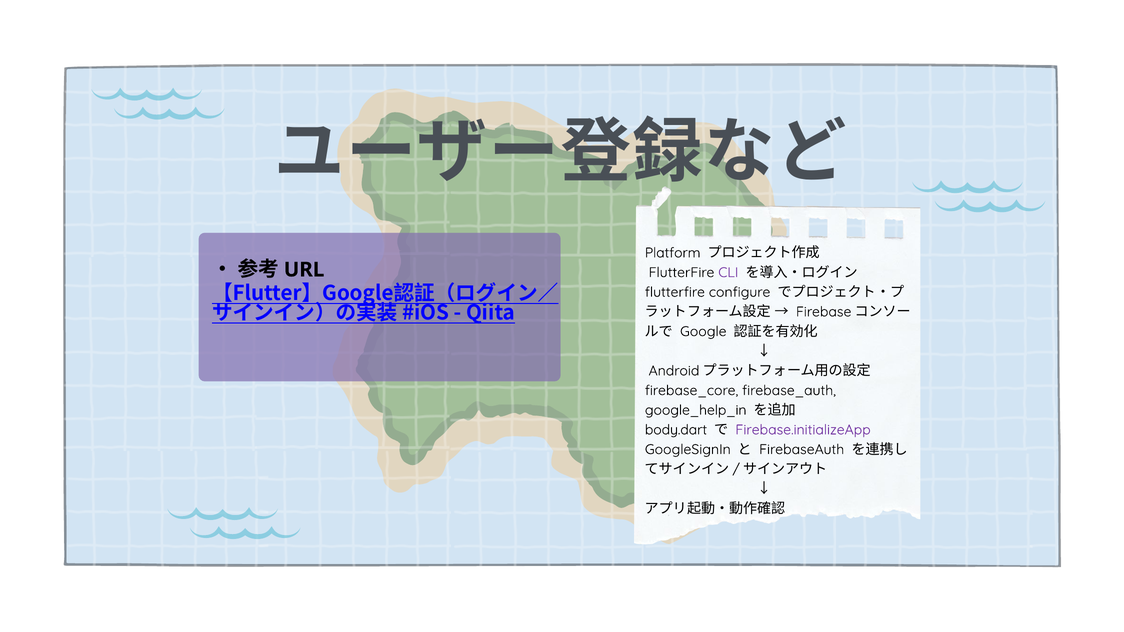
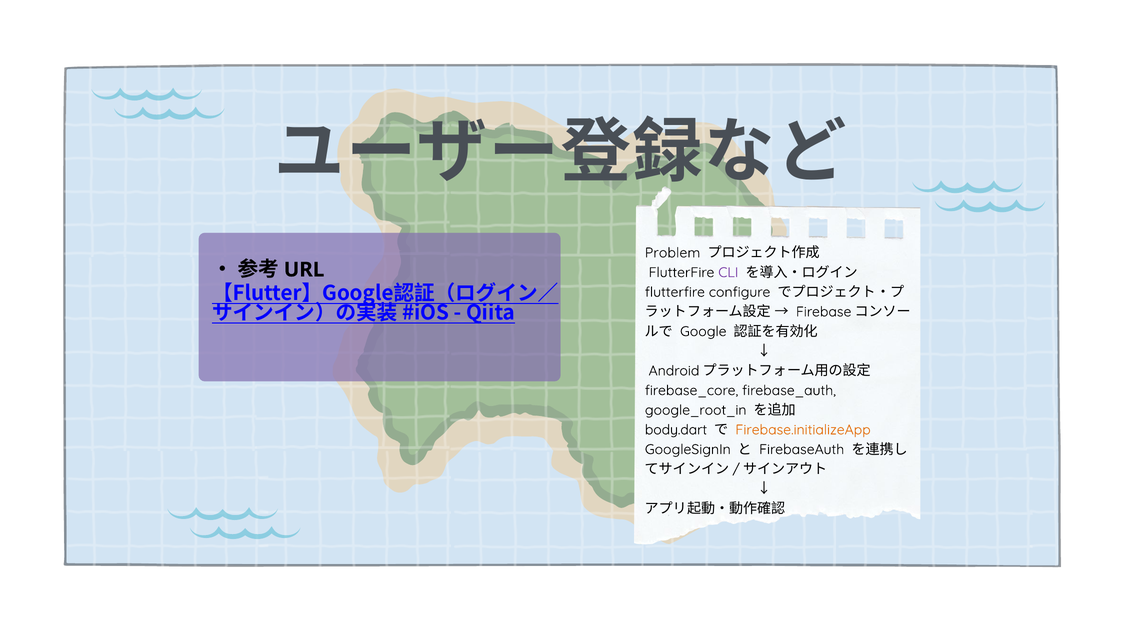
Platform: Platform -> Problem
google_help_in: google_help_in -> google_root_in
Firebase.initializeApp colour: purple -> orange
